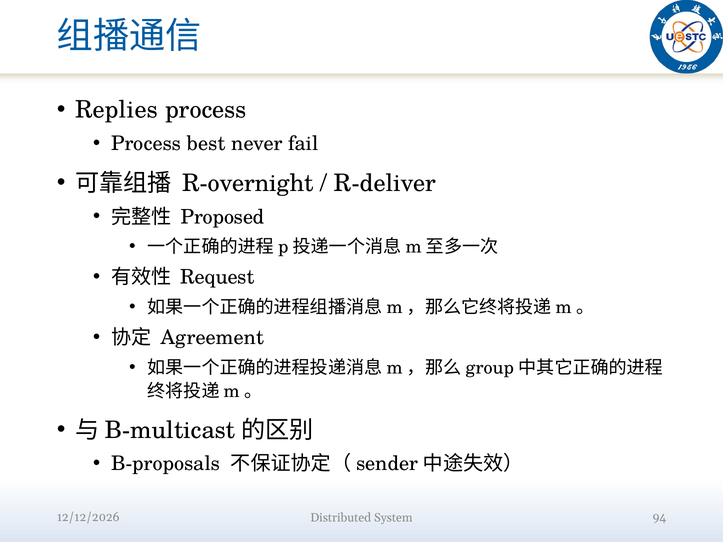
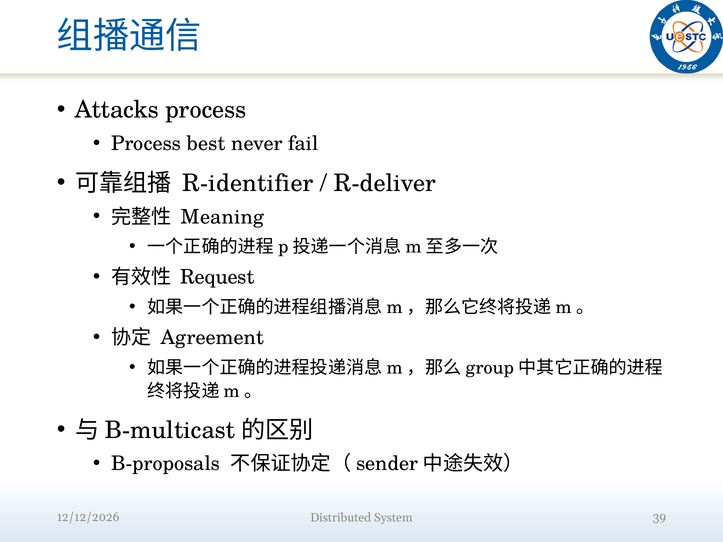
Replies: Replies -> Attacks
R-overnight: R-overnight -> R-identifier
Proposed: Proposed -> Meaning
94: 94 -> 39
